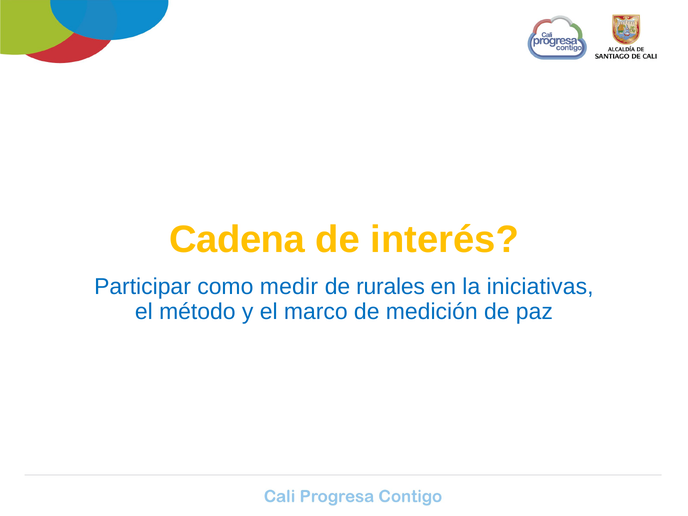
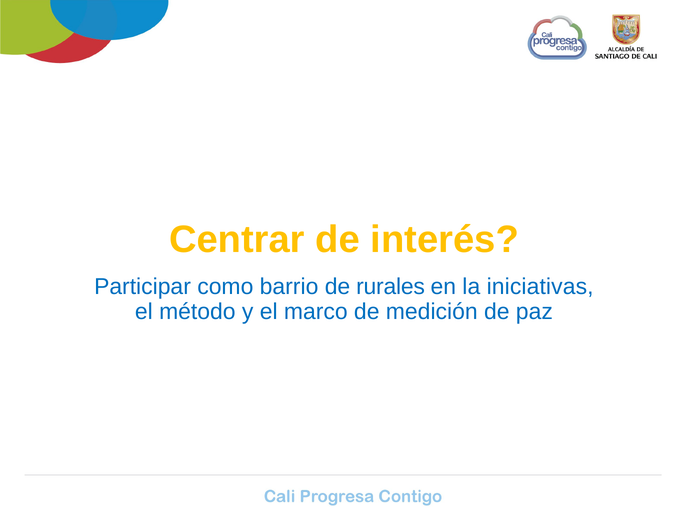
Cadena: Cadena -> Centrar
medir: medir -> barrio
